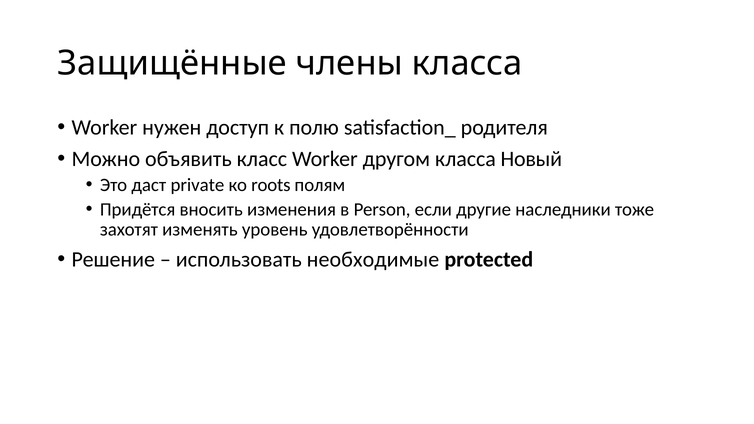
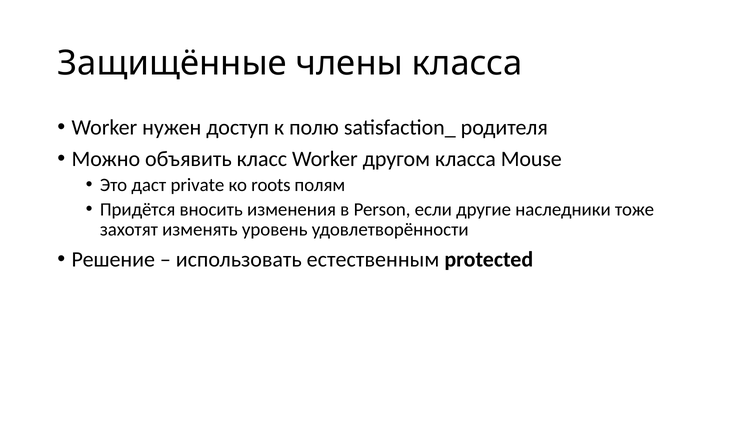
Новый: Новый -> Mouse
необходимые: необходимые -> естественным
